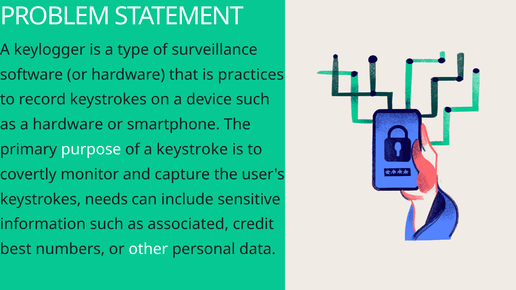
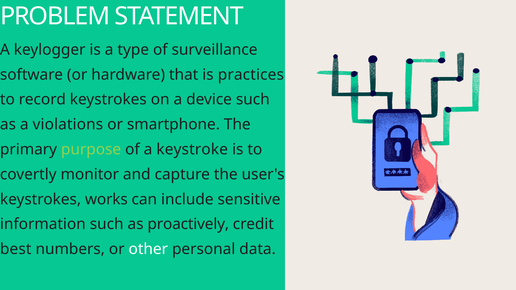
a hardware: hardware -> violations
purpose colour: white -> light green
needs: needs -> works
associated: associated -> proactively
